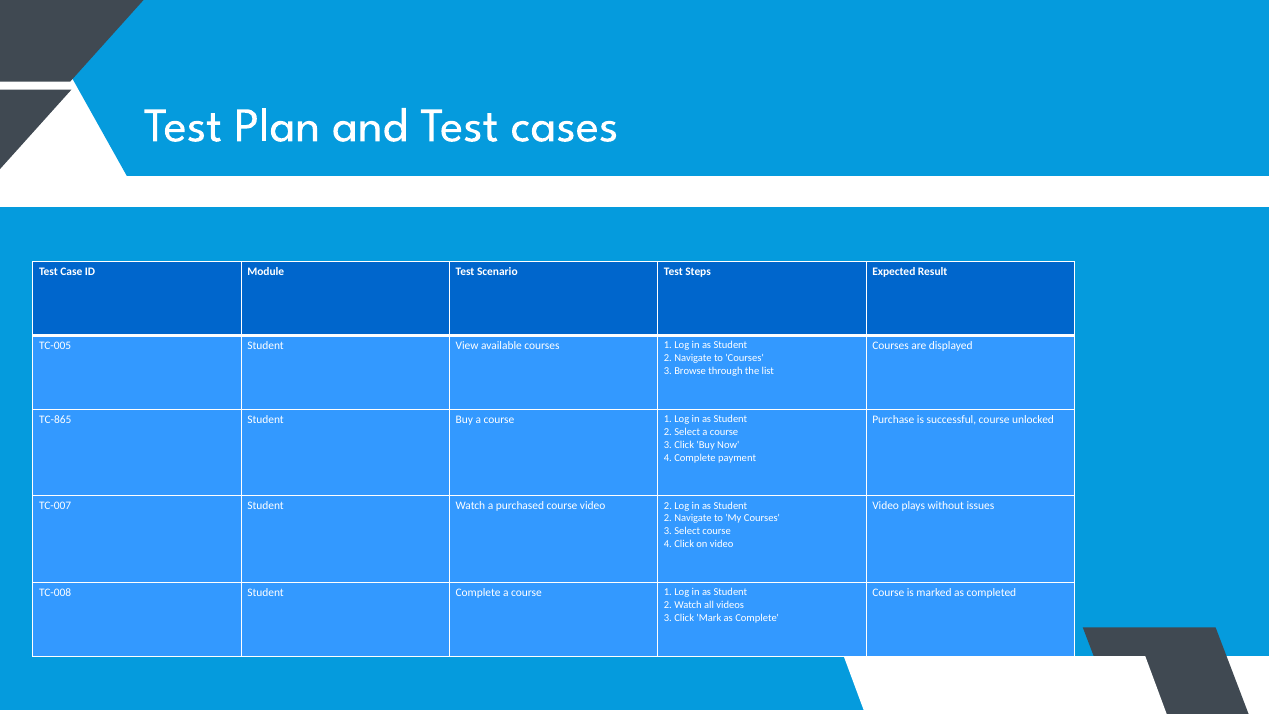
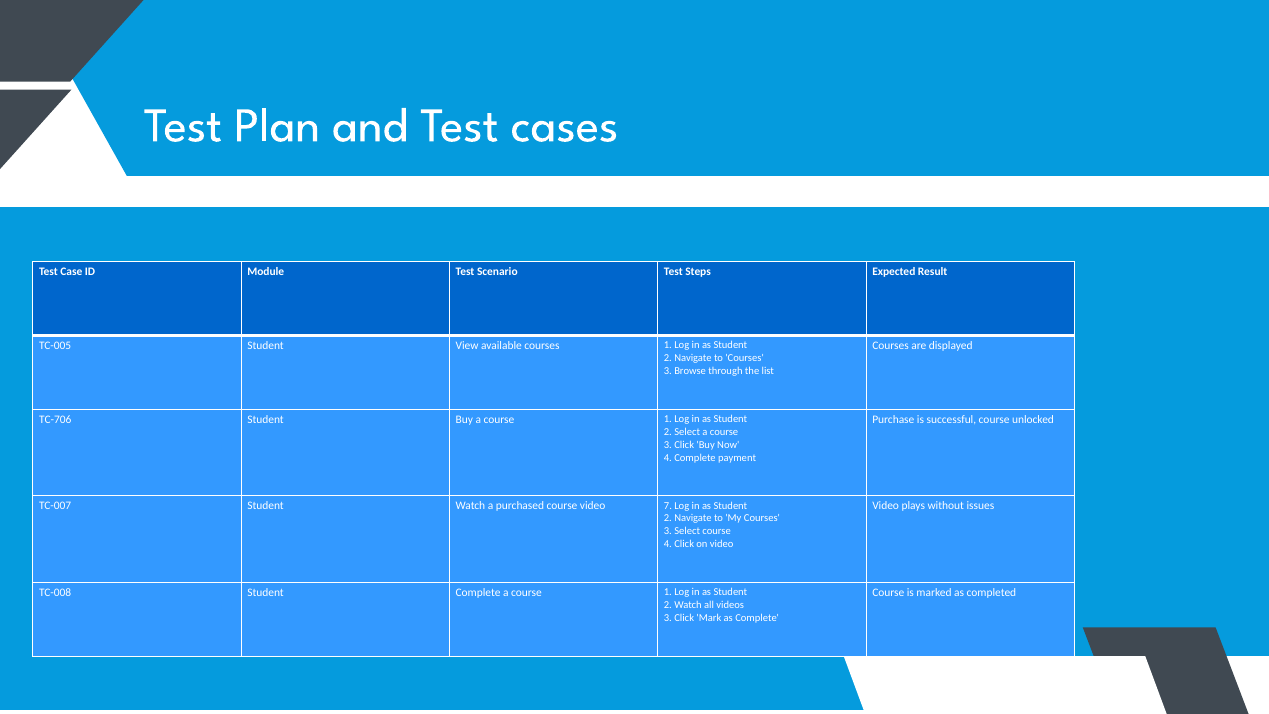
TC-865: TC-865 -> TC-706
video 2: 2 -> 7
